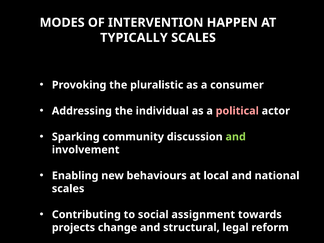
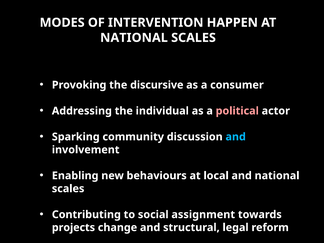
TYPICALLY at (134, 38): TYPICALLY -> NATIONAL
pluralistic: pluralistic -> discursive
and at (236, 137) colour: light green -> light blue
